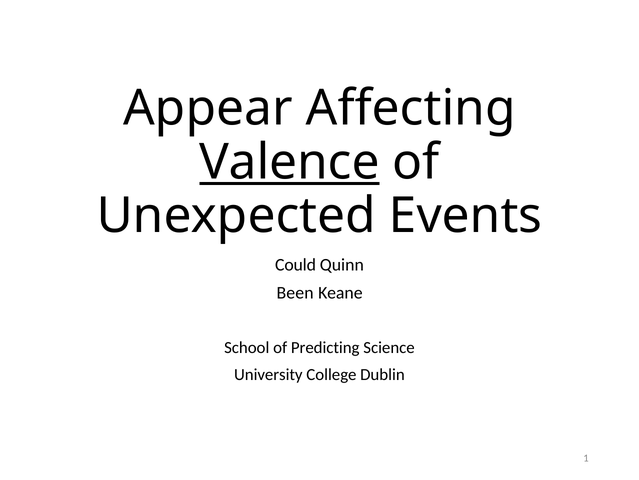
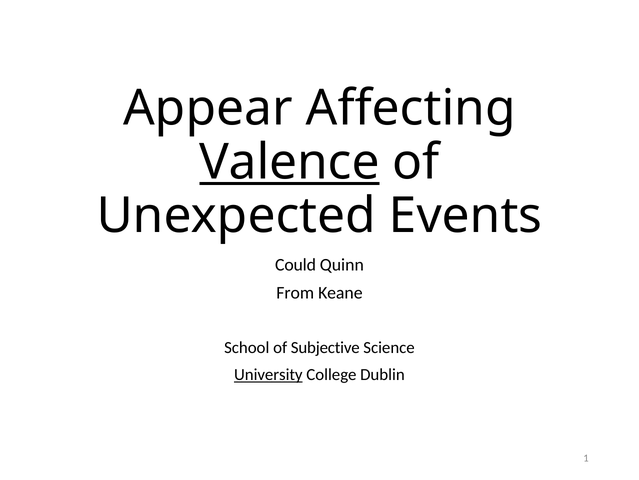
Been: Been -> From
Predicting: Predicting -> Subjective
University underline: none -> present
